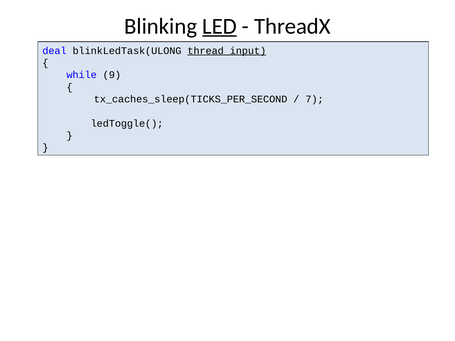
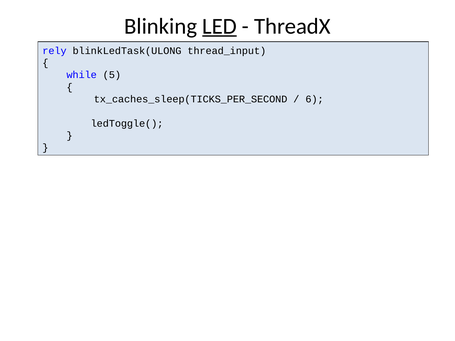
deal: deal -> rely
thread_input underline: present -> none
9: 9 -> 5
7: 7 -> 6
